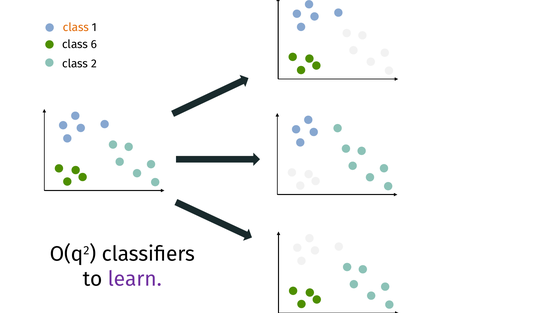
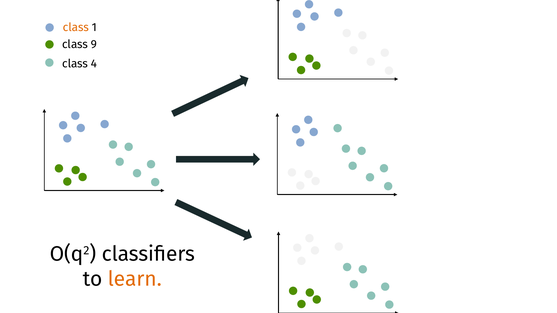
6: 6 -> 9
2: 2 -> 4
learn colour: purple -> orange
